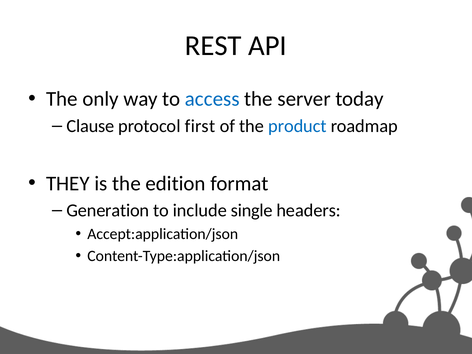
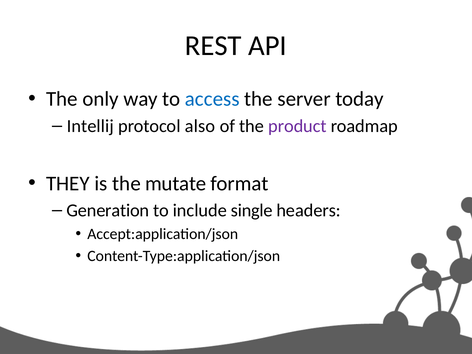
Clause: Clause -> Intellij
first: first -> also
product colour: blue -> purple
edition: edition -> mutate
